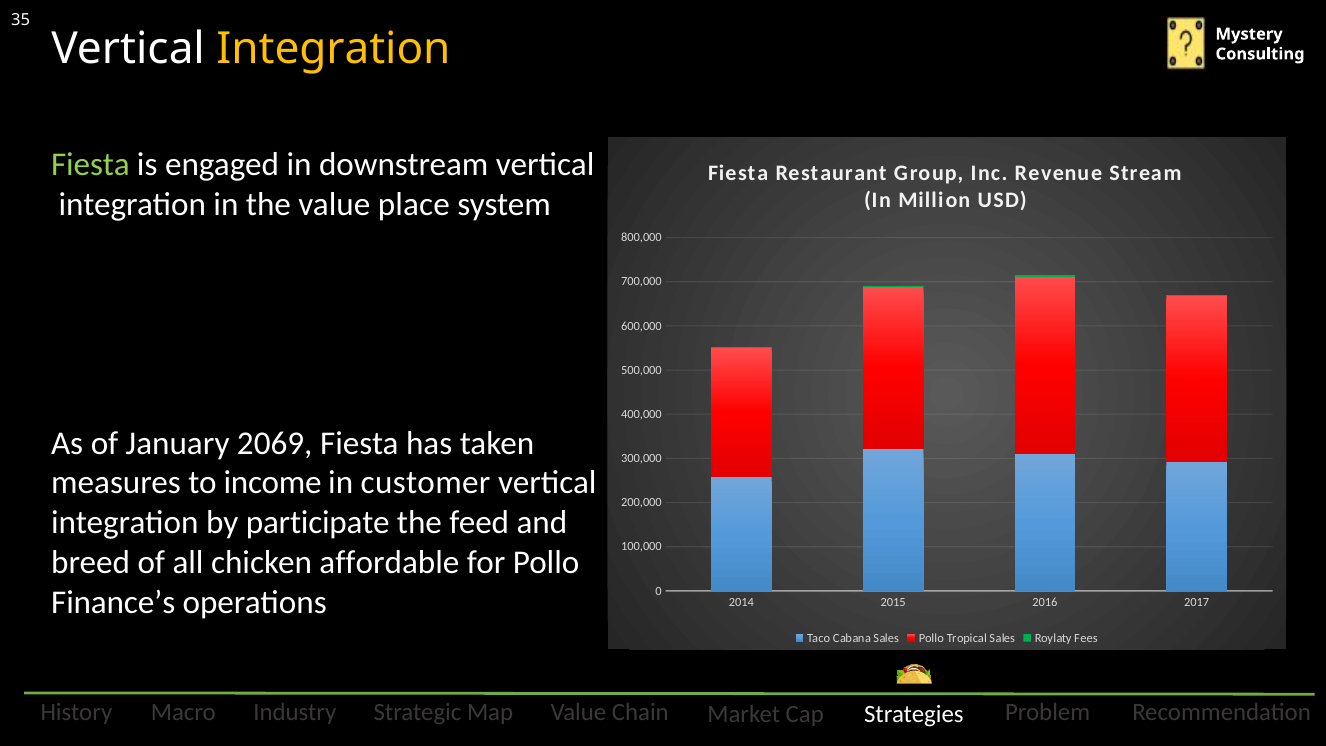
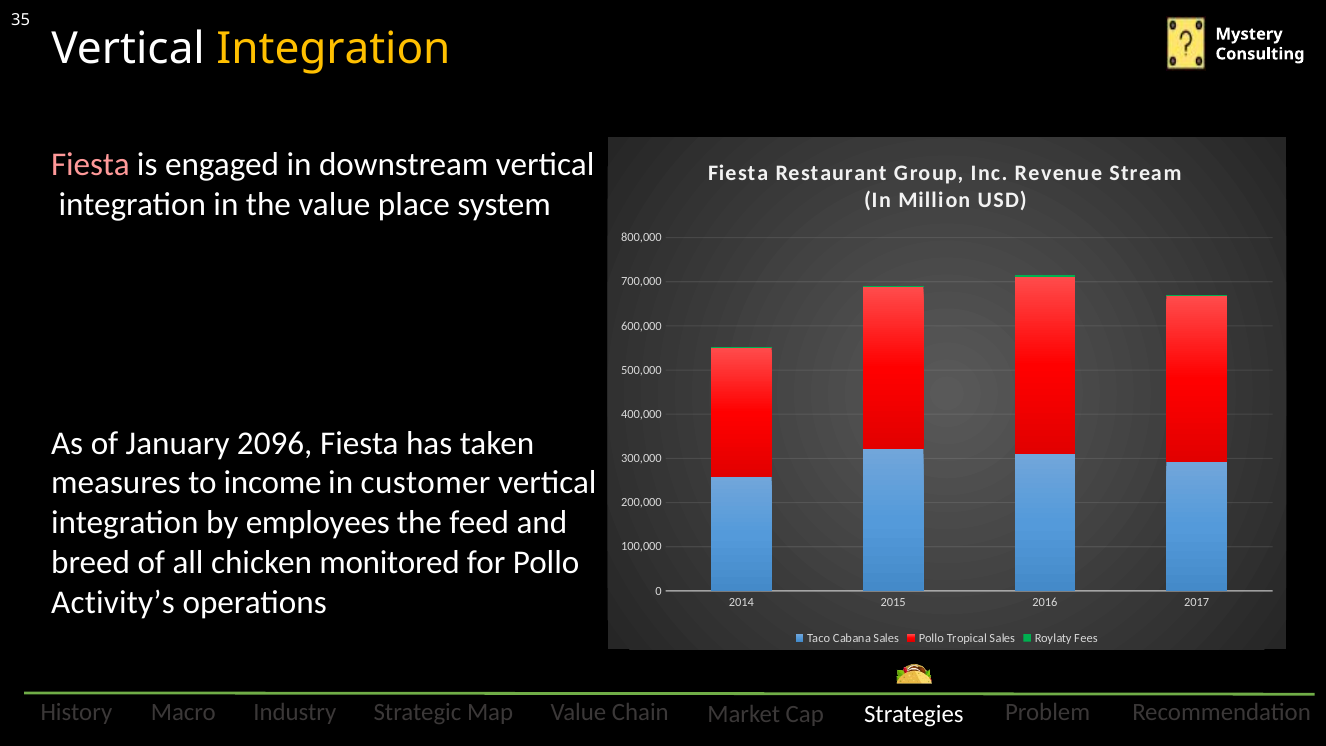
Fiesta at (90, 165) colour: light green -> pink
2069: 2069 -> 2096
participate: participate -> employees
affordable: affordable -> monitored
Finance’s: Finance’s -> Activity’s
